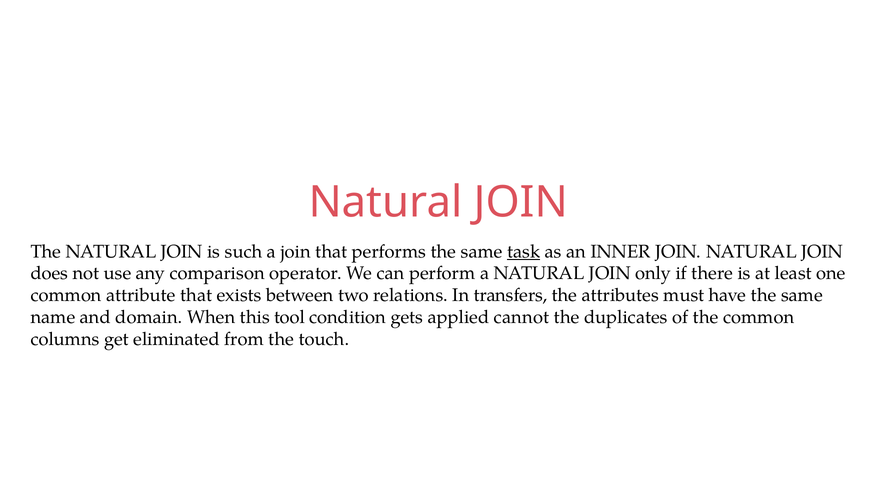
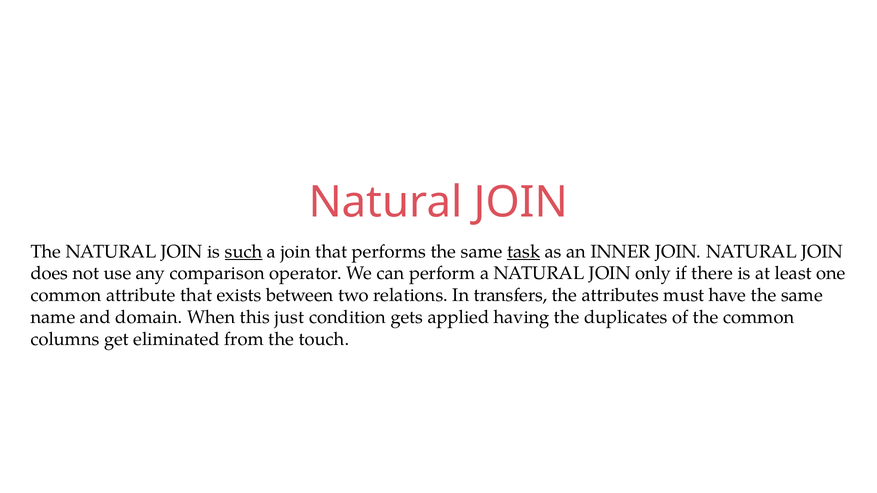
such underline: none -> present
tool: tool -> just
cannot: cannot -> having
